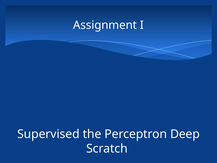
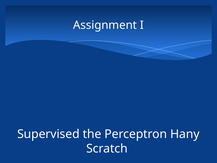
Deep: Deep -> Hany
